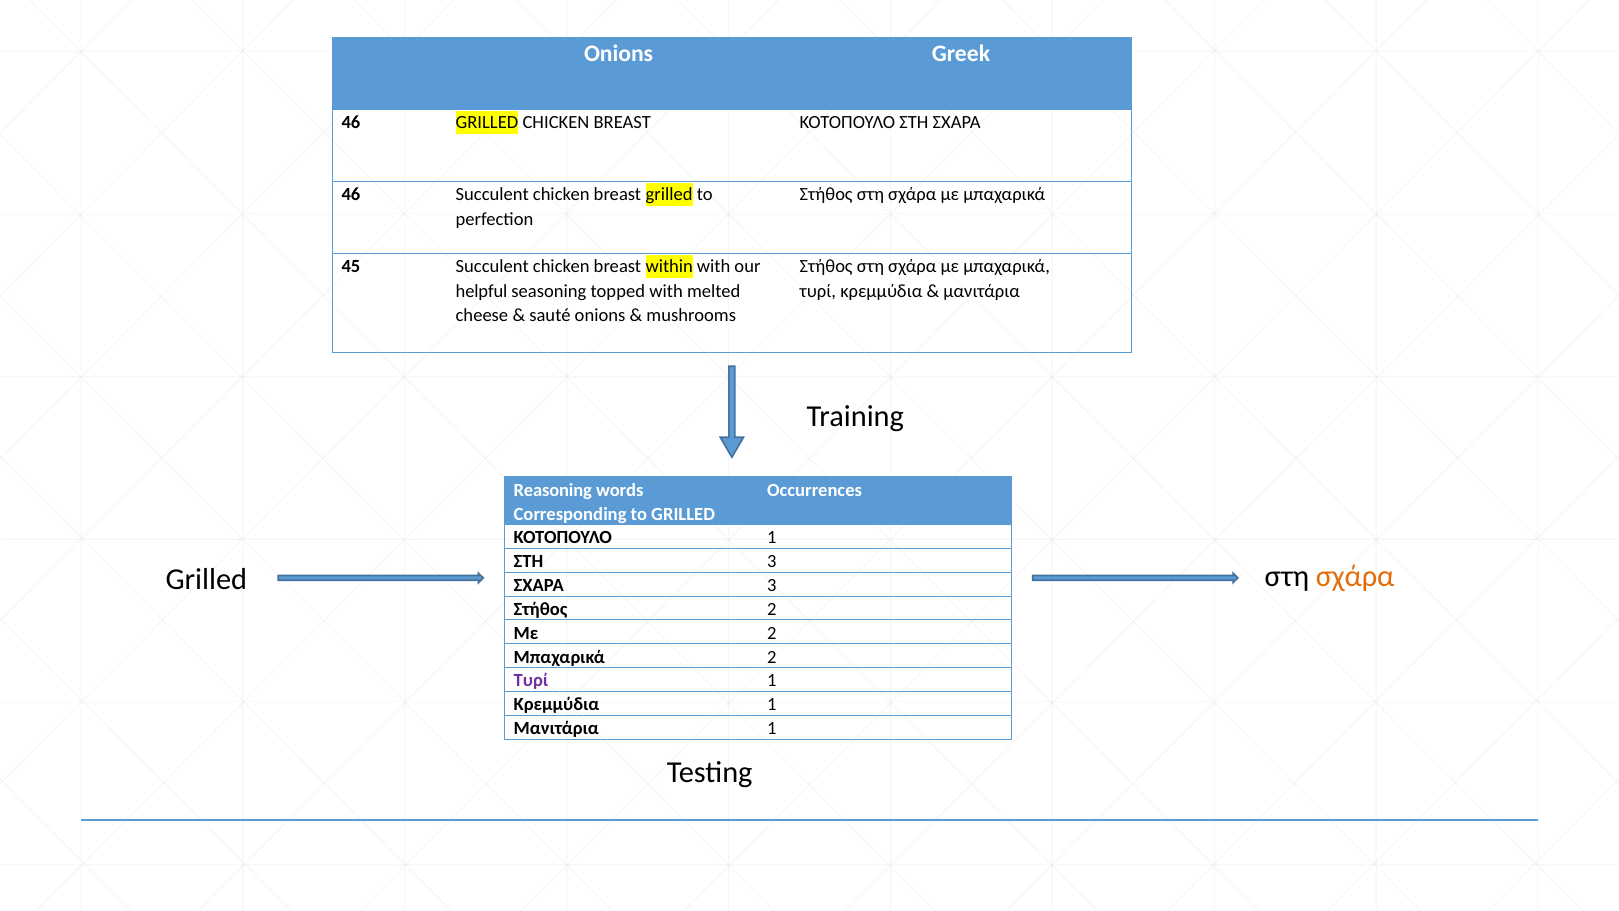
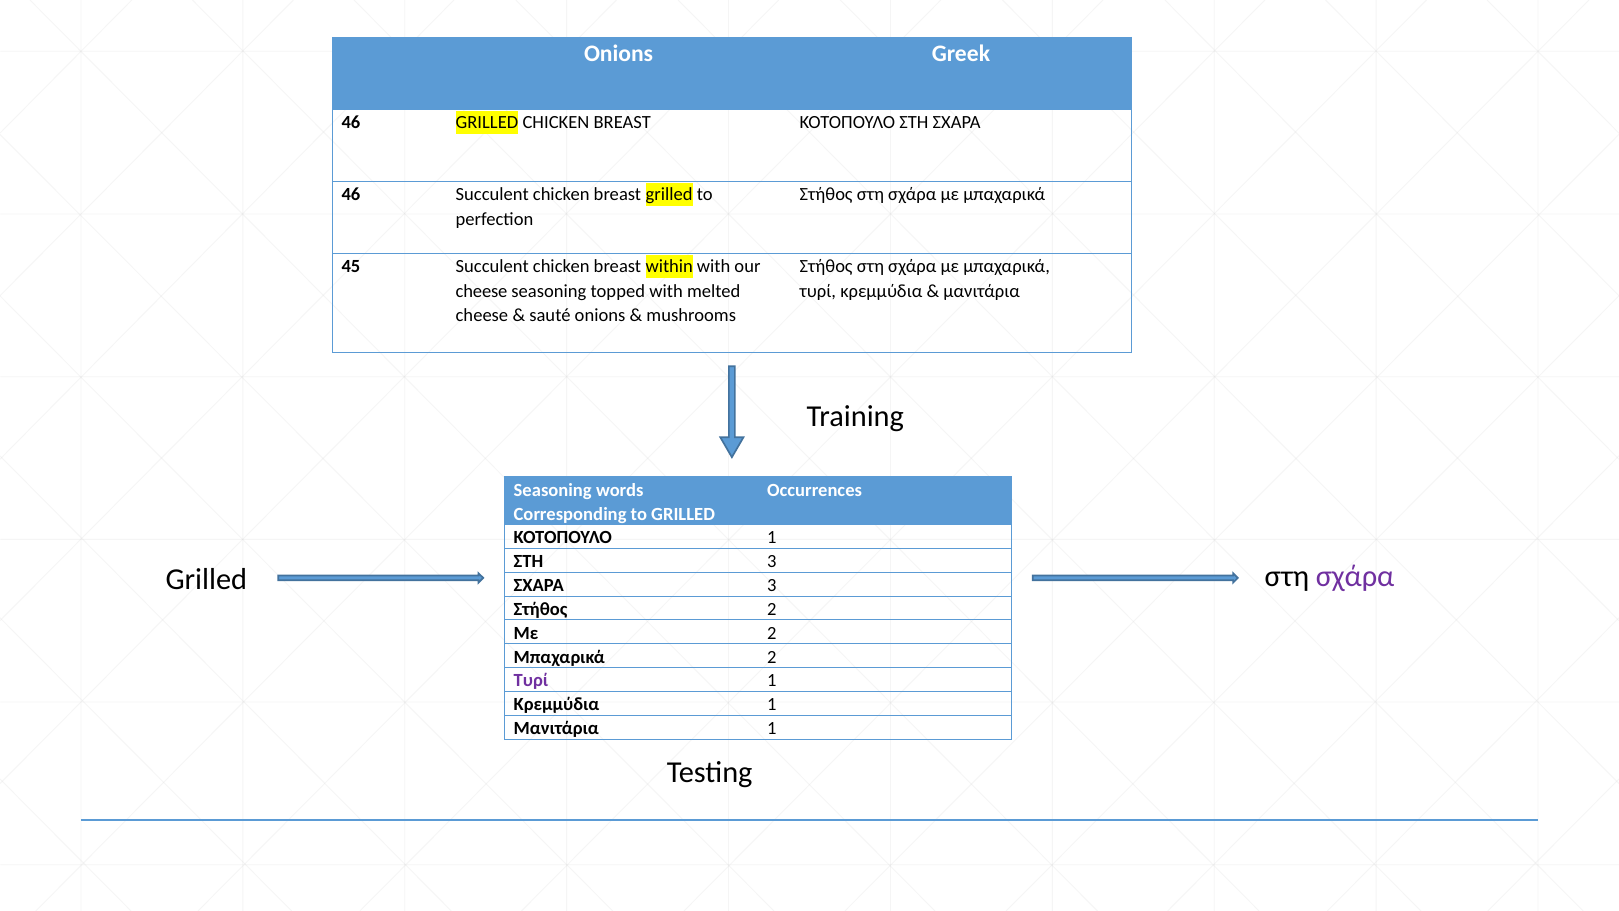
helpful at (482, 291): helpful -> cheese
Reasoning at (553, 490): Reasoning -> Seasoning
σχάρα at (1355, 576) colour: orange -> purple
